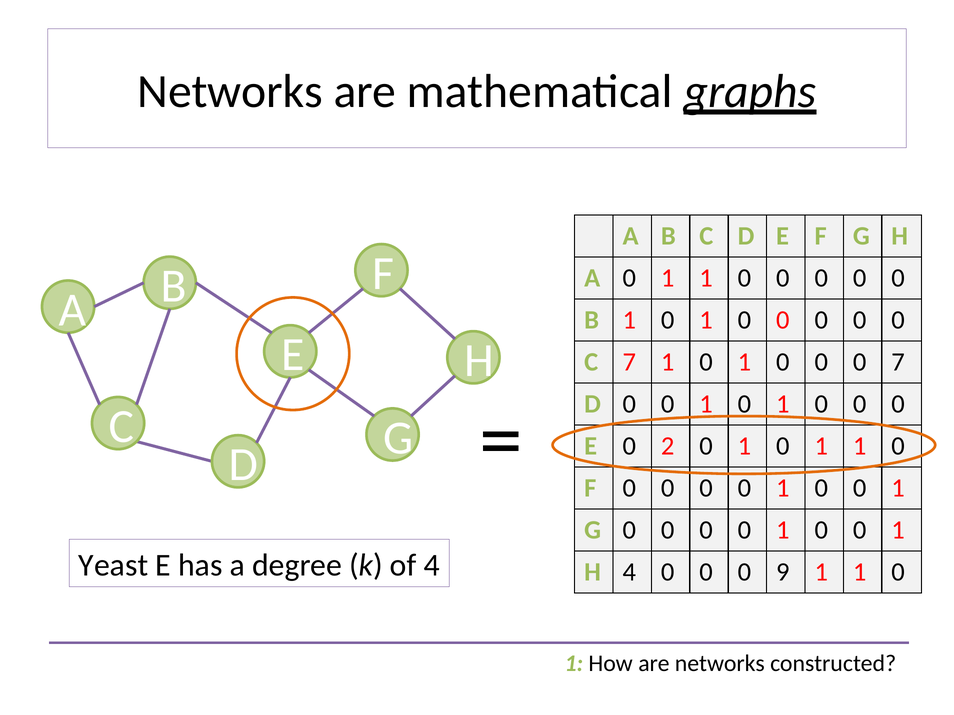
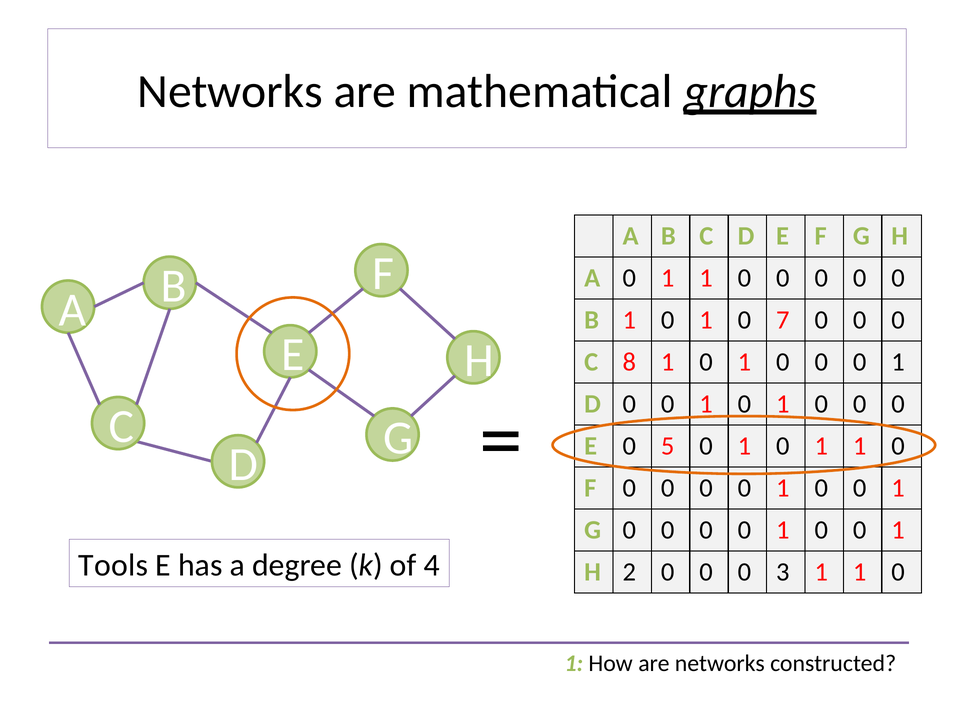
0 at (783, 320): 0 -> 7
C 7: 7 -> 8
7 at (898, 362): 7 -> 1
2: 2 -> 5
Yeast: Yeast -> Tools
H 4: 4 -> 2
9: 9 -> 3
